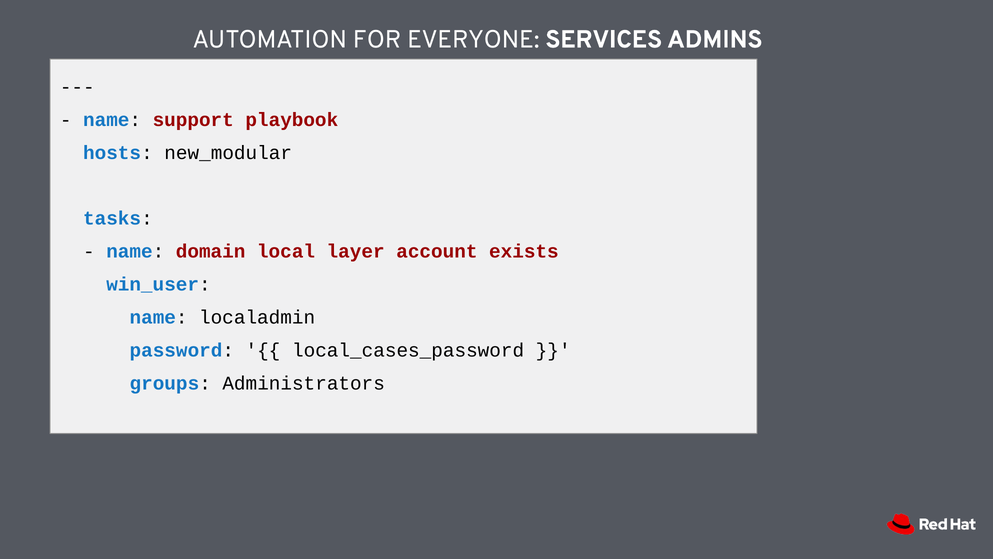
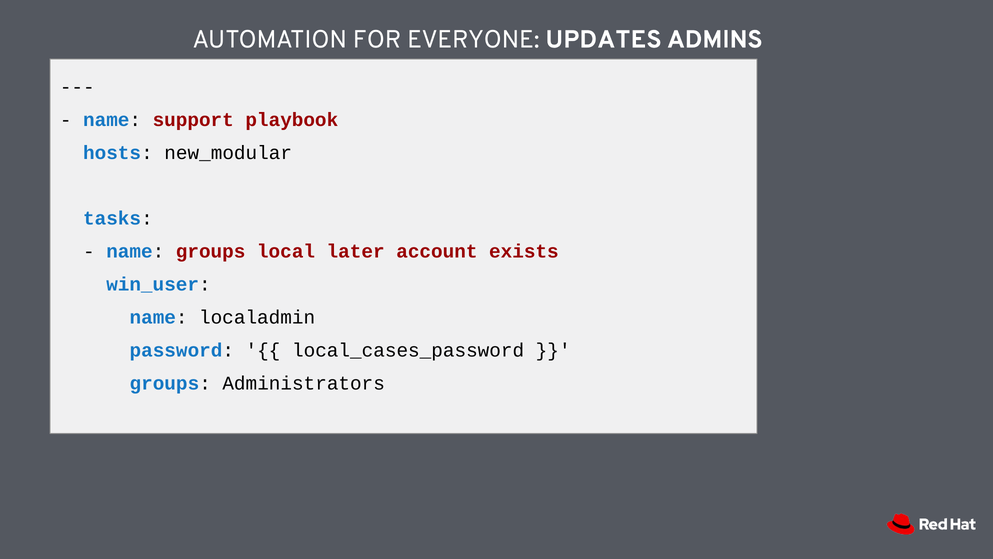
SERVICES: SERVICES -> UPDATES
name domain: domain -> groups
layer: layer -> later
